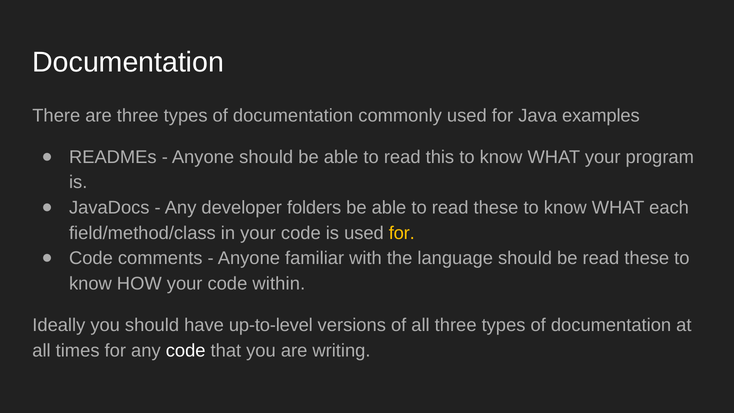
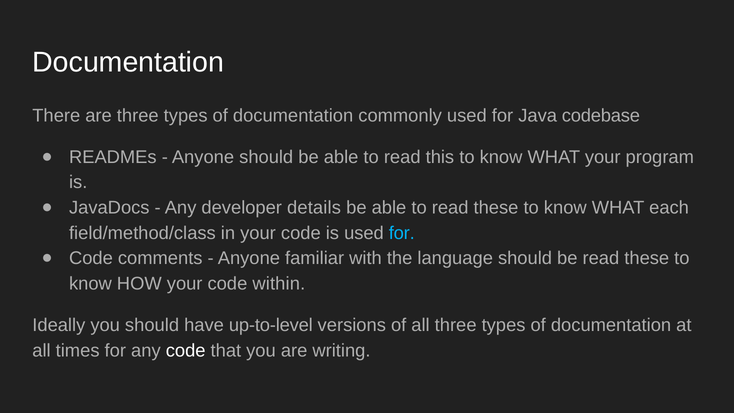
examples: examples -> codebase
folders: folders -> details
for at (402, 233) colour: yellow -> light blue
